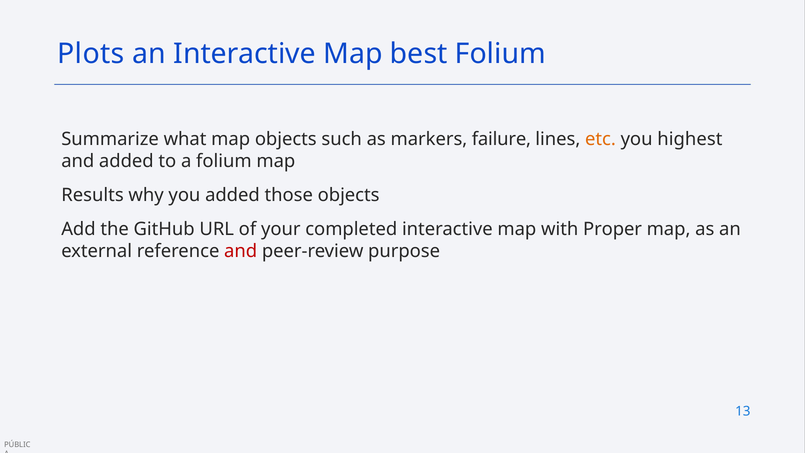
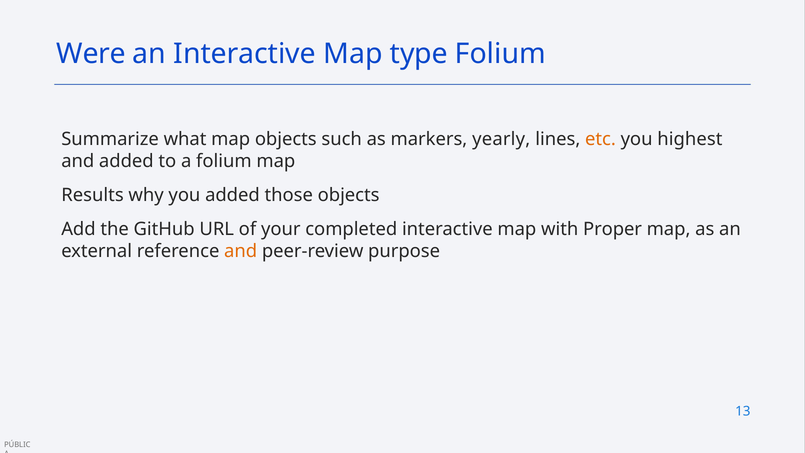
Plots: Plots -> Were
best: best -> type
failure: failure -> yearly
and at (241, 251) colour: red -> orange
